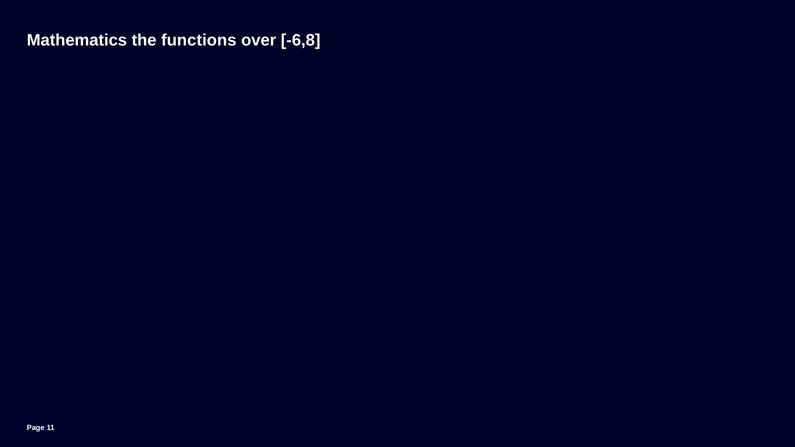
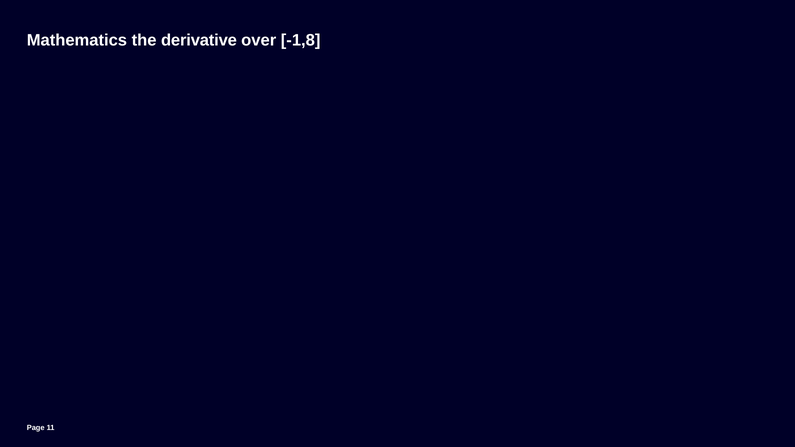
functions: functions -> derivative
-6,8: -6,8 -> -1,8
